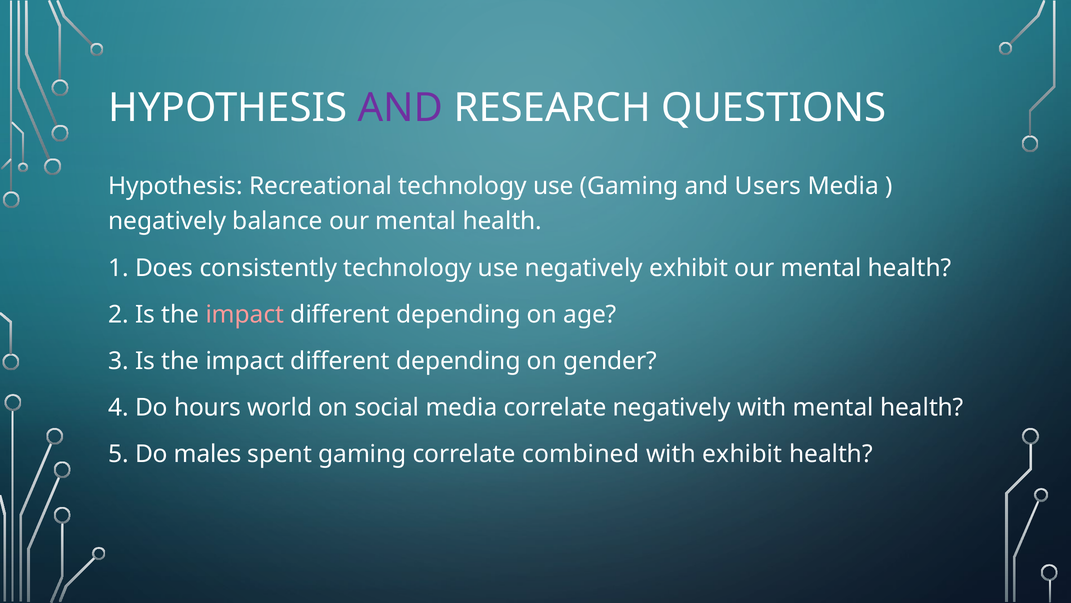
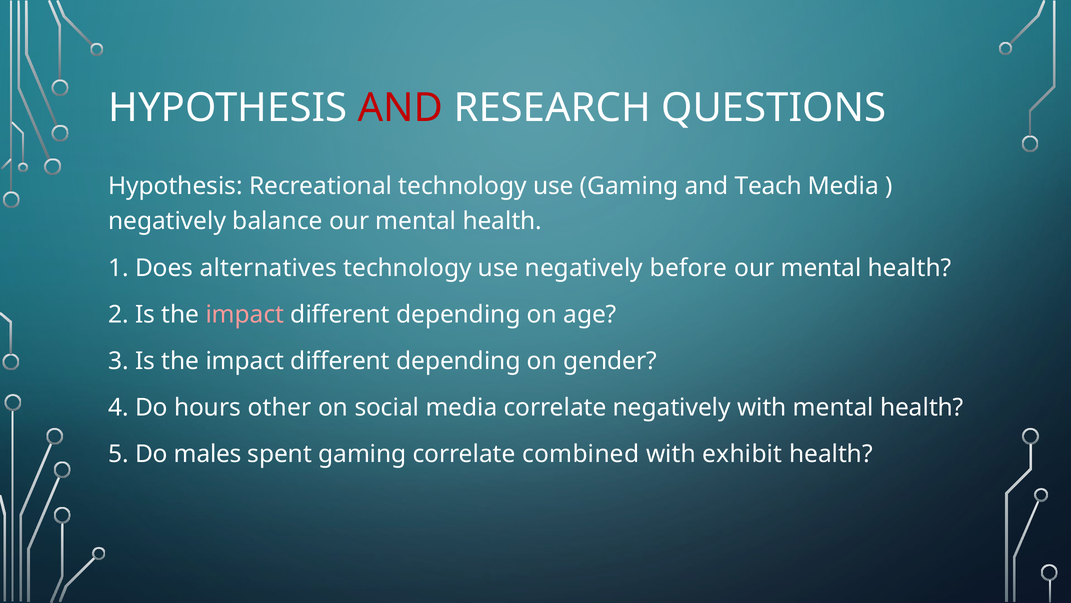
AND at (400, 108) colour: purple -> red
Users: Users -> Teach
consistently: consistently -> alternatives
negatively exhibit: exhibit -> before
world: world -> other
